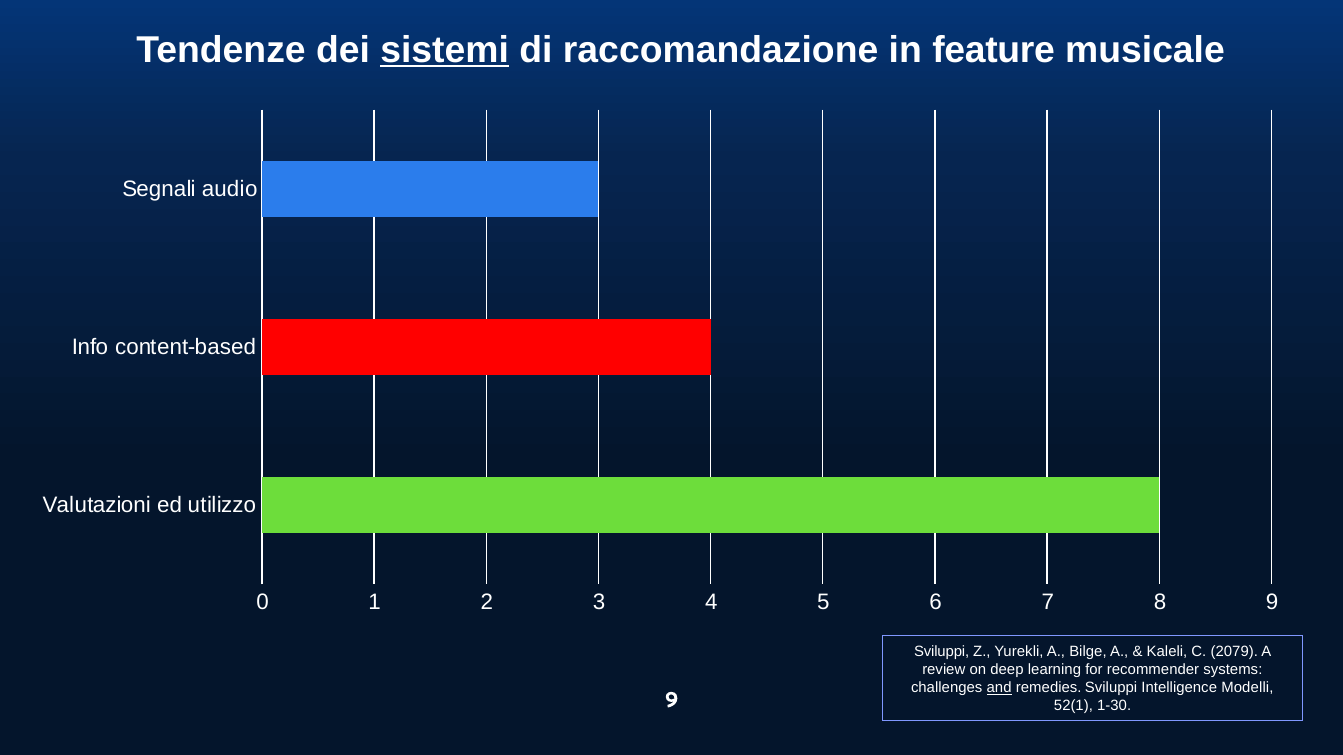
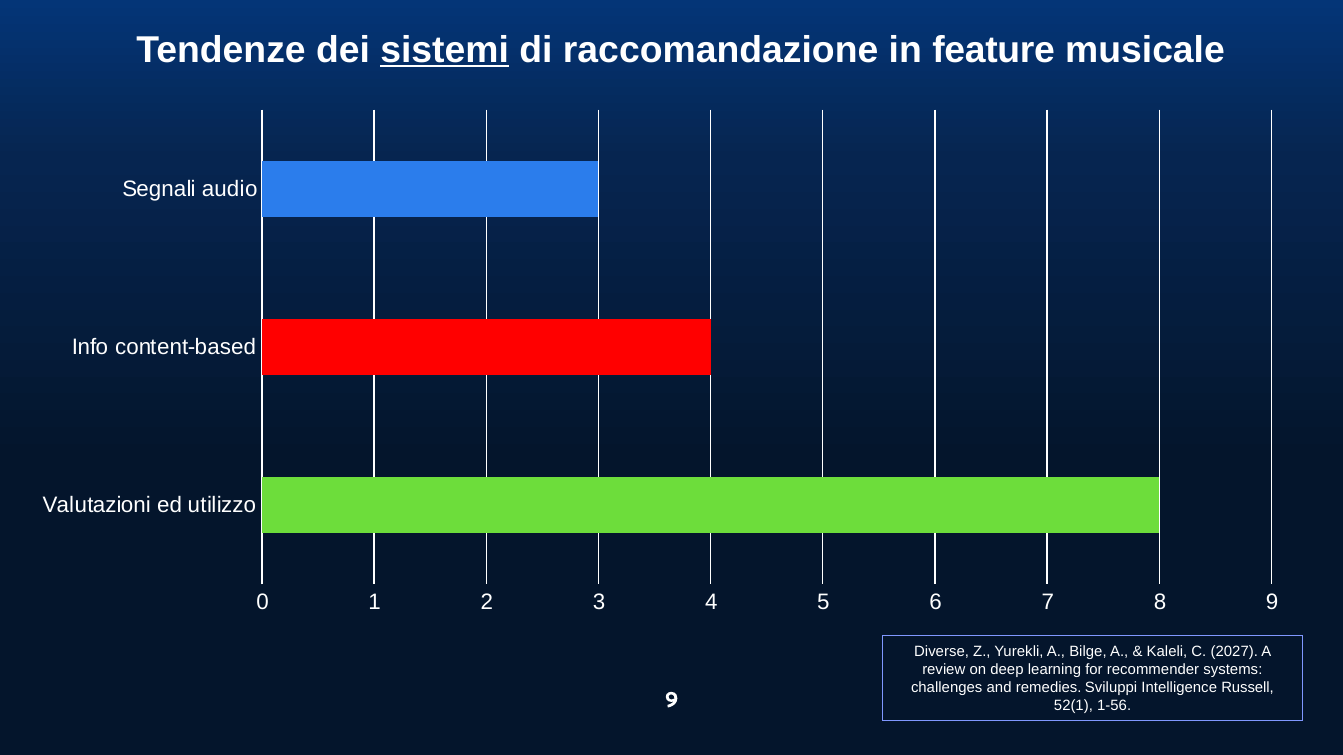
Sviluppi at (942, 652): Sviluppi -> Diverse
2079: 2079 -> 2027
and underline: present -> none
Modelli: Modelli -> Russell
1-30: 1-30 -> 1-56
